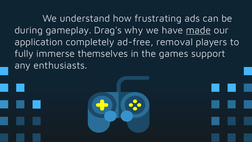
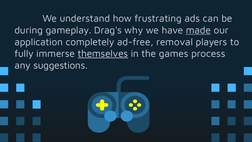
themselves underline: none -> present
support: support -> process
enthusiasts: enthusiasts -> suggestions
